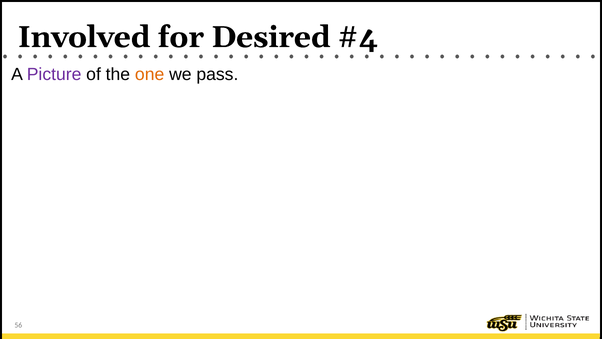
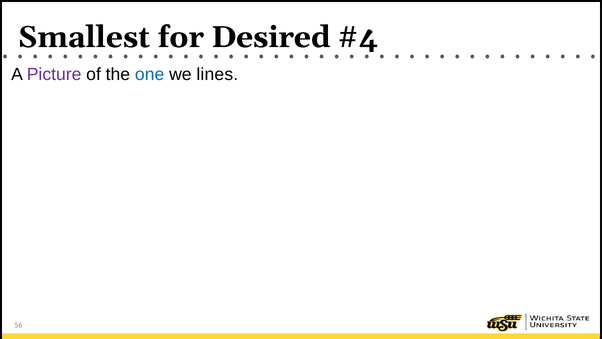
Involved: Involved -> Smallest
one colour: orange -> blue
pass: pass -> lines
